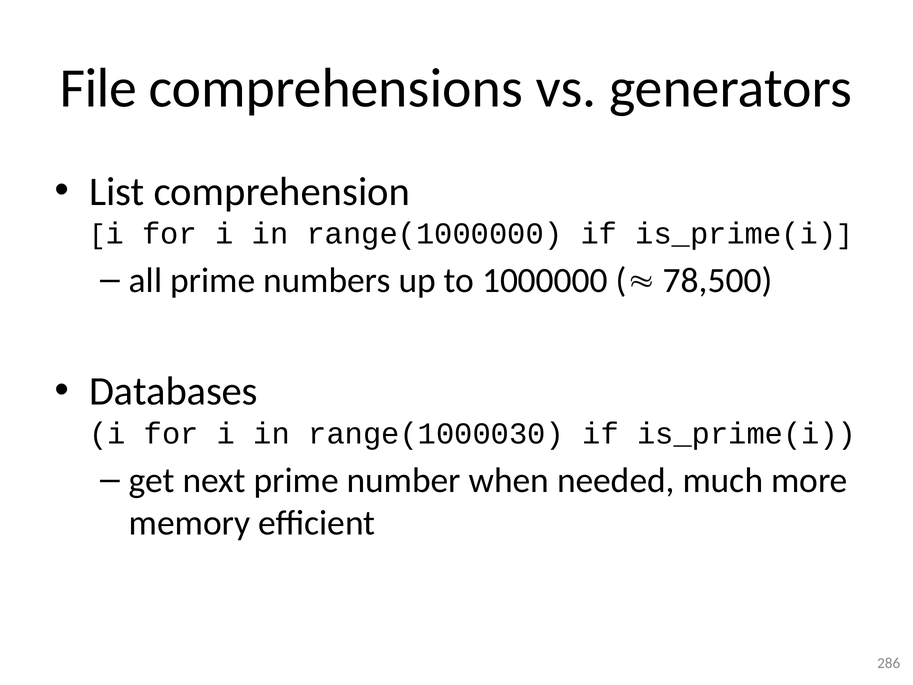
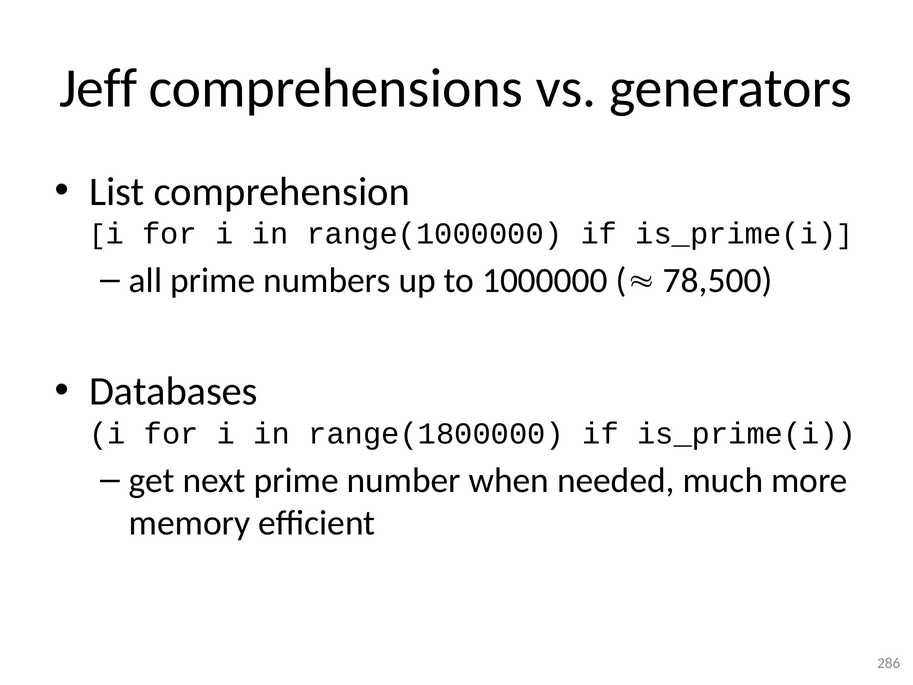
File: File -> Jeff
range(1000030: range(1000030 -> range(1800000
